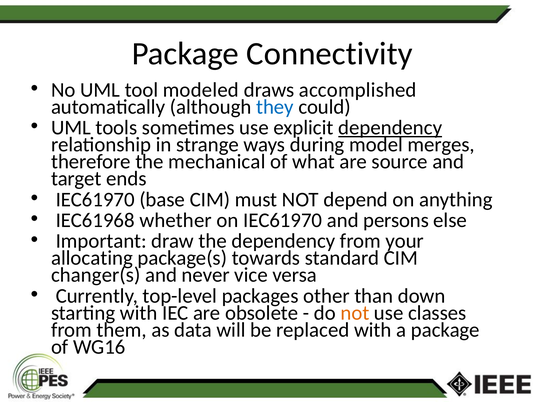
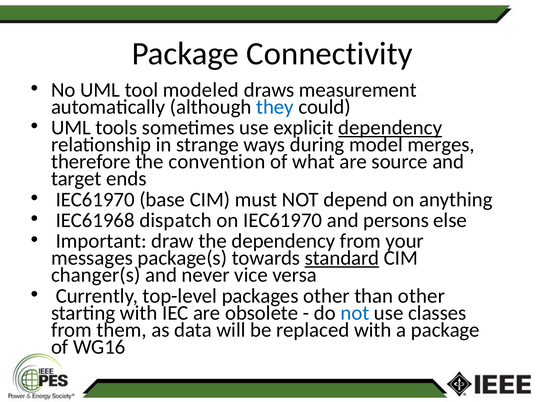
accomplished: accomplished -> measurement
mechanical: mechanical -> convention
whether: whether -> dispatch
allocating: allocating -> messages
standard underline: none -> present
than down: down -> other
not at (355, 313) colour: orange -> blue
